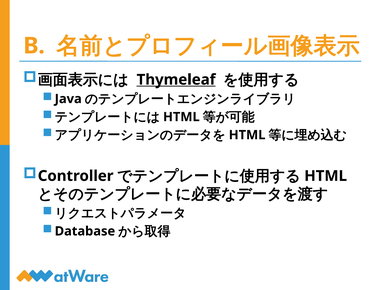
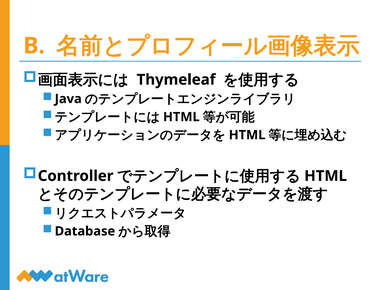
Thymeleaf underline: present -> none
